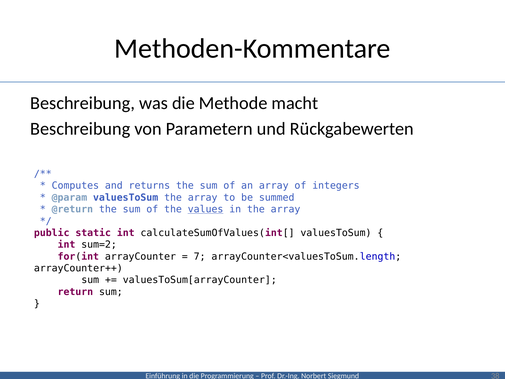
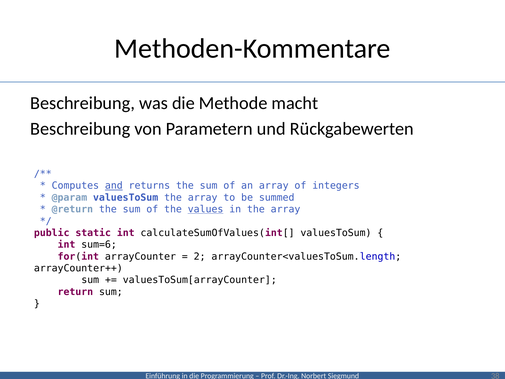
and underline: none -> present
sum=2: sum=2 -> sum=6
7: 7 -> 2
